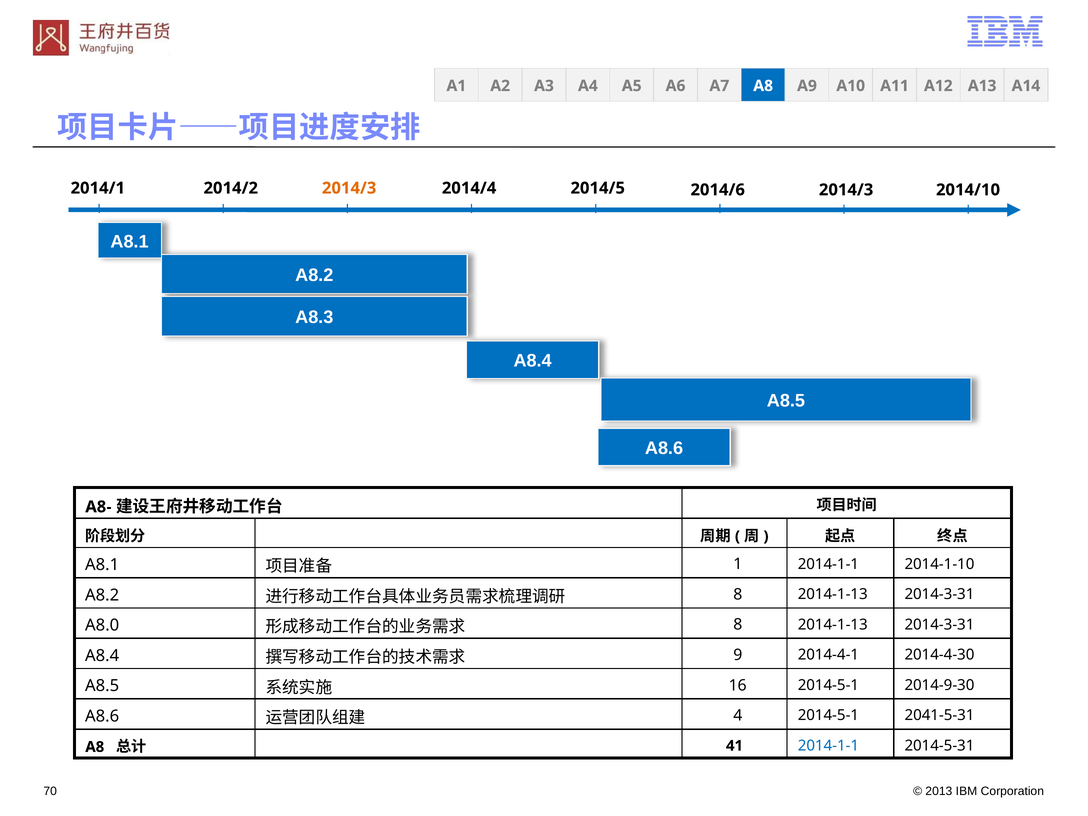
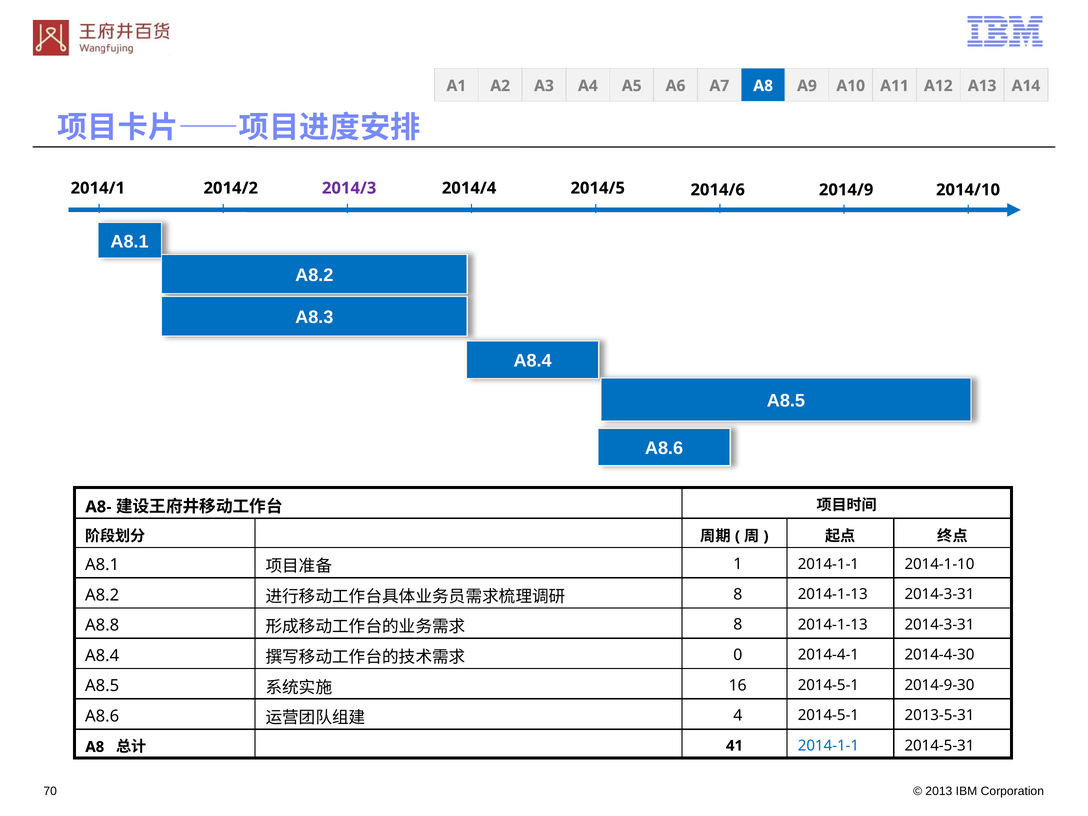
2014/3 at (349, 188) colour: orange -> purple
2014/5 2014/3: 2014/3 -> 2014/9
A8.0: A8.0 -> A8.8
9: 9 -> 0
2041-5-31: 2041-5-31 -> 2013-5-31
